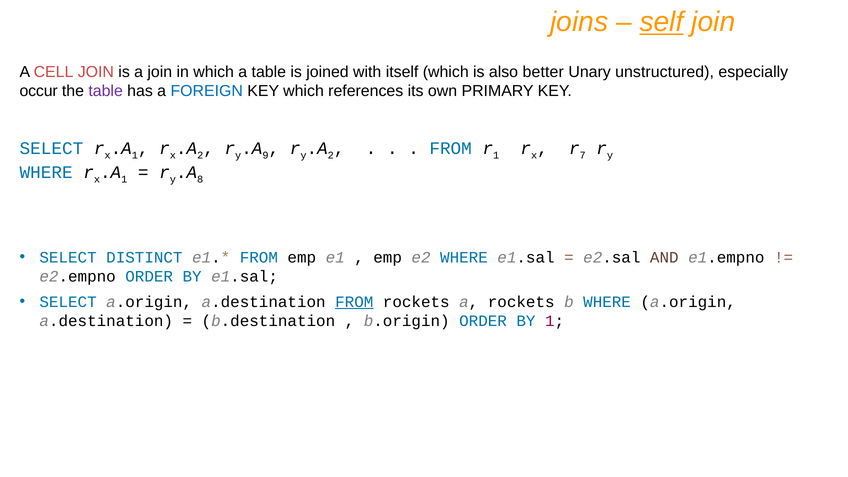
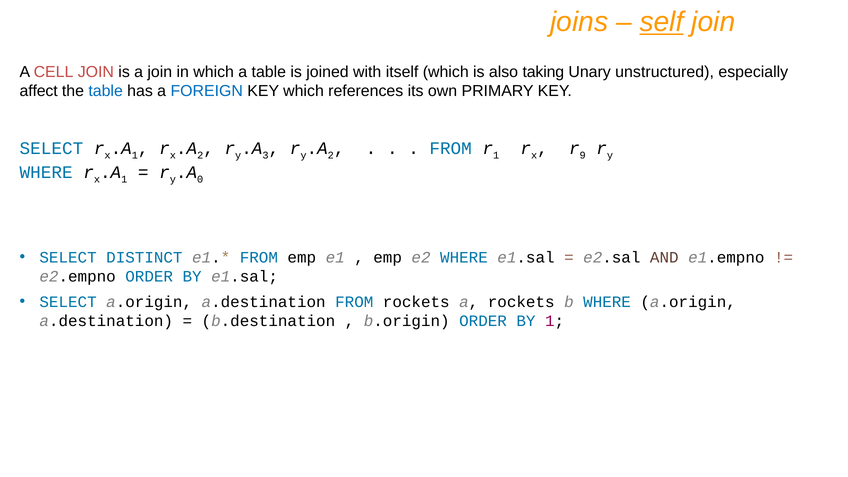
better: better -> taking
occur: occur -> affect
table at (106, 91) colour: purple -> blue
9: 9 -> 3
7: 7 -> 9
8: 8 -> 0
FROM at (354, 302) underline: present -> none
